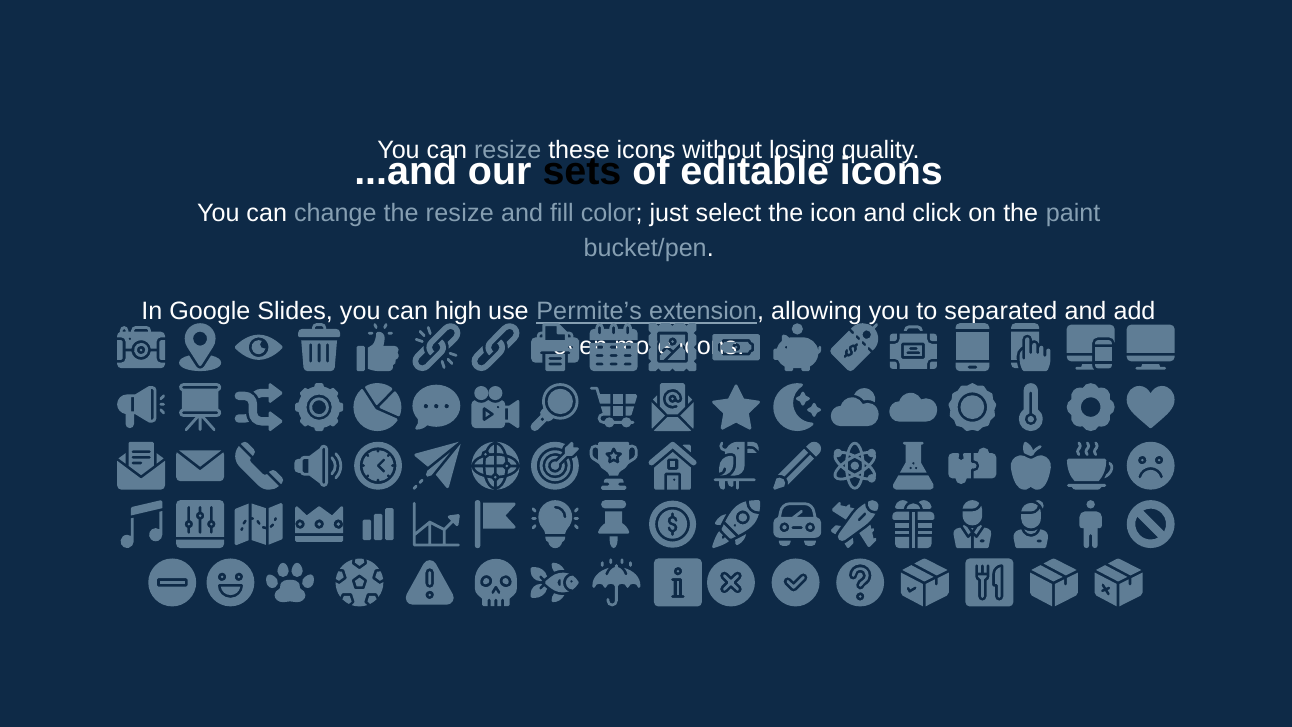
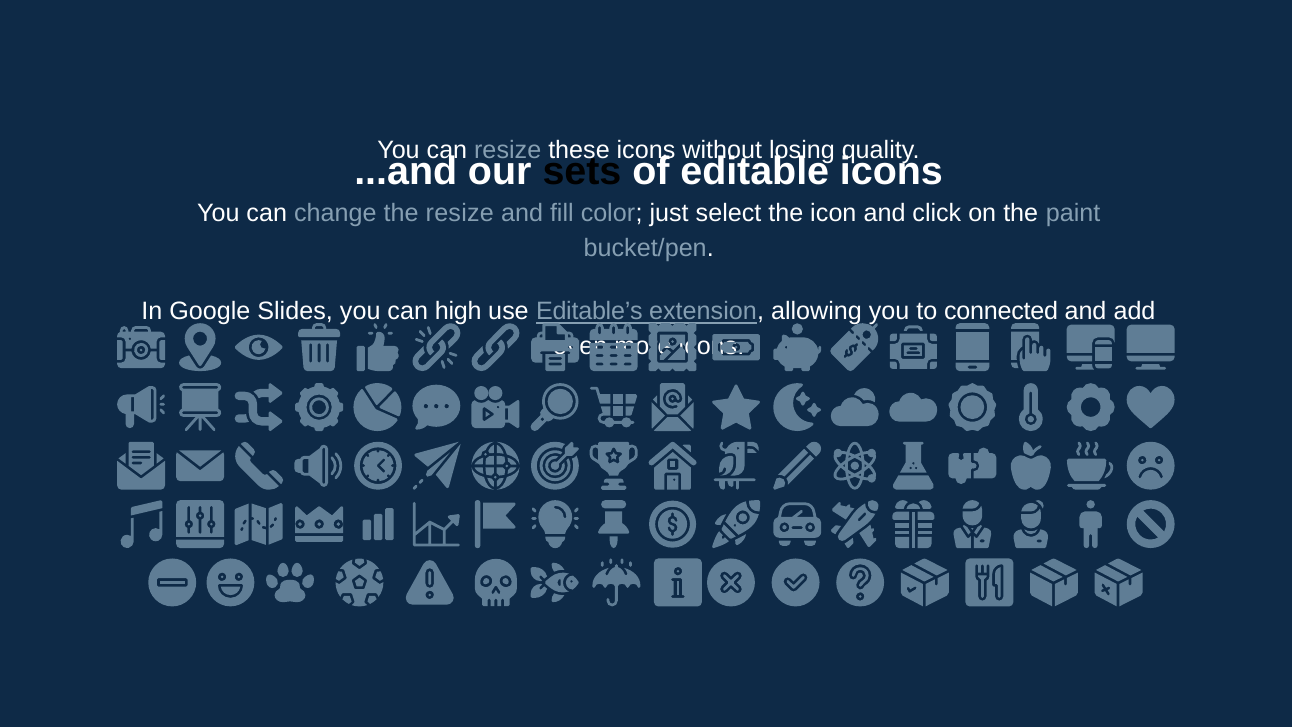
Permite’s: Permite’s -> Editable’s
separated: separated -> connected
